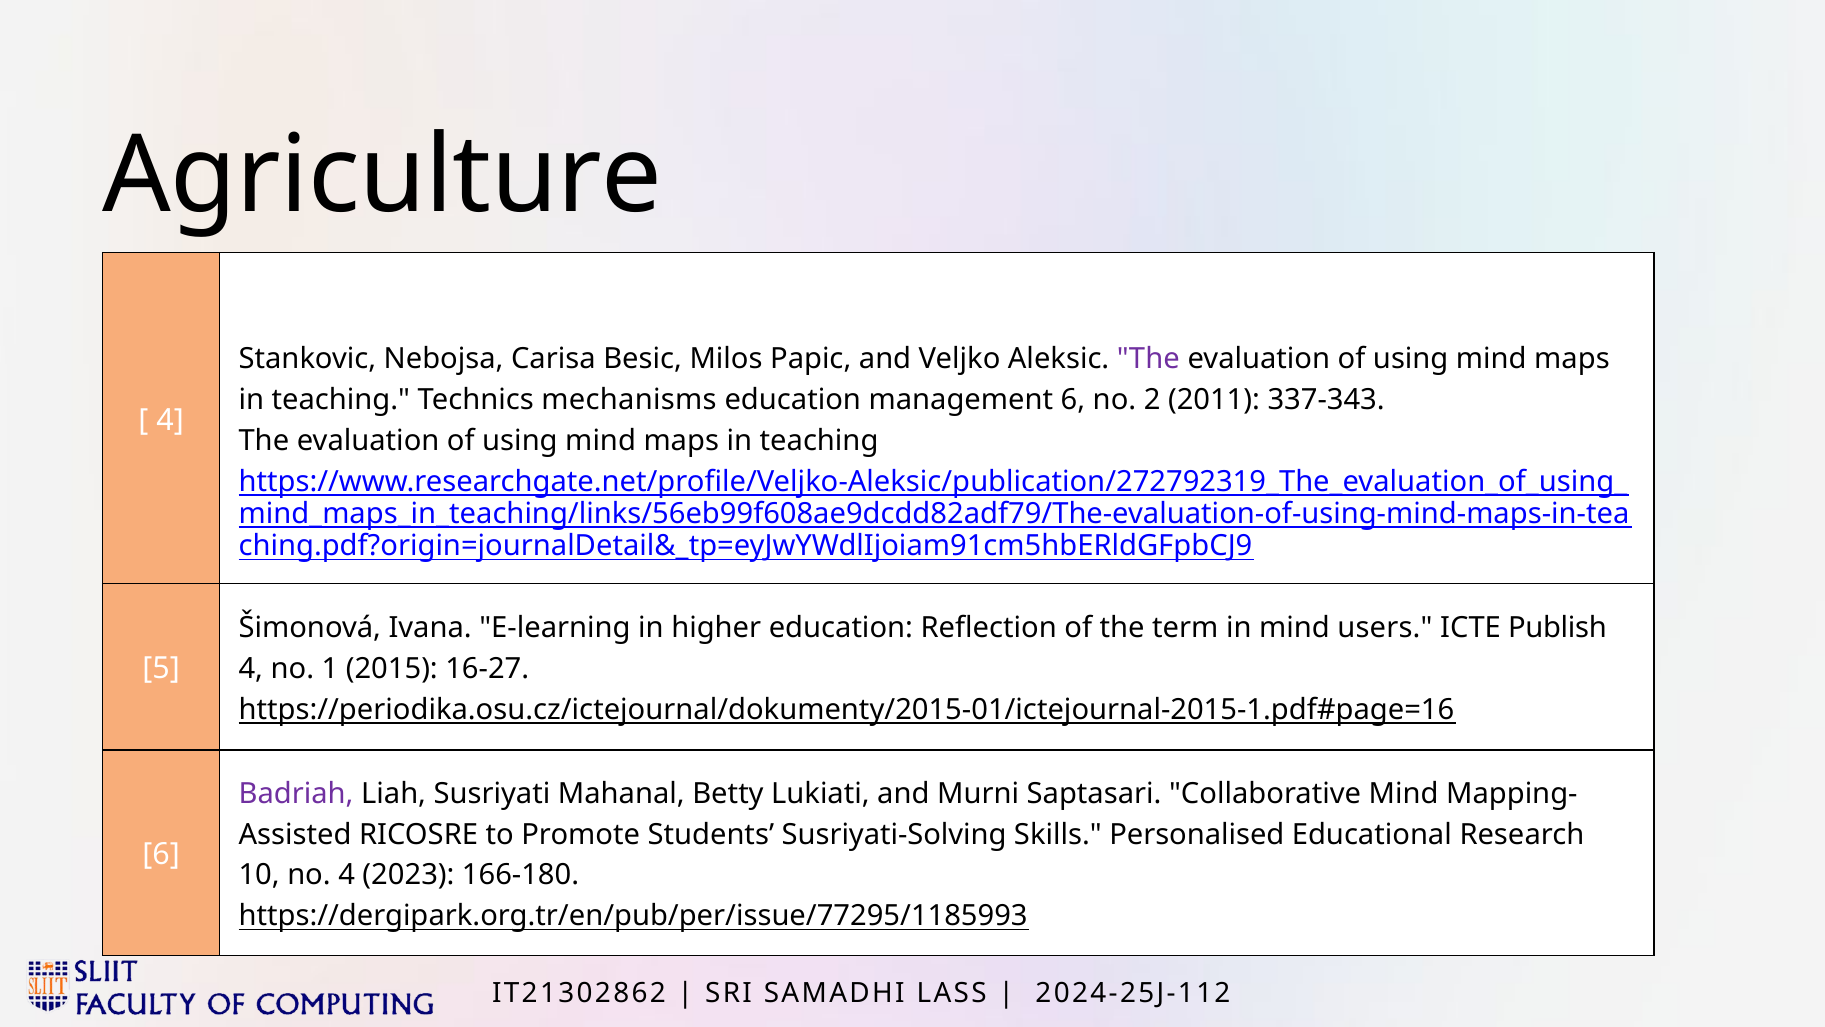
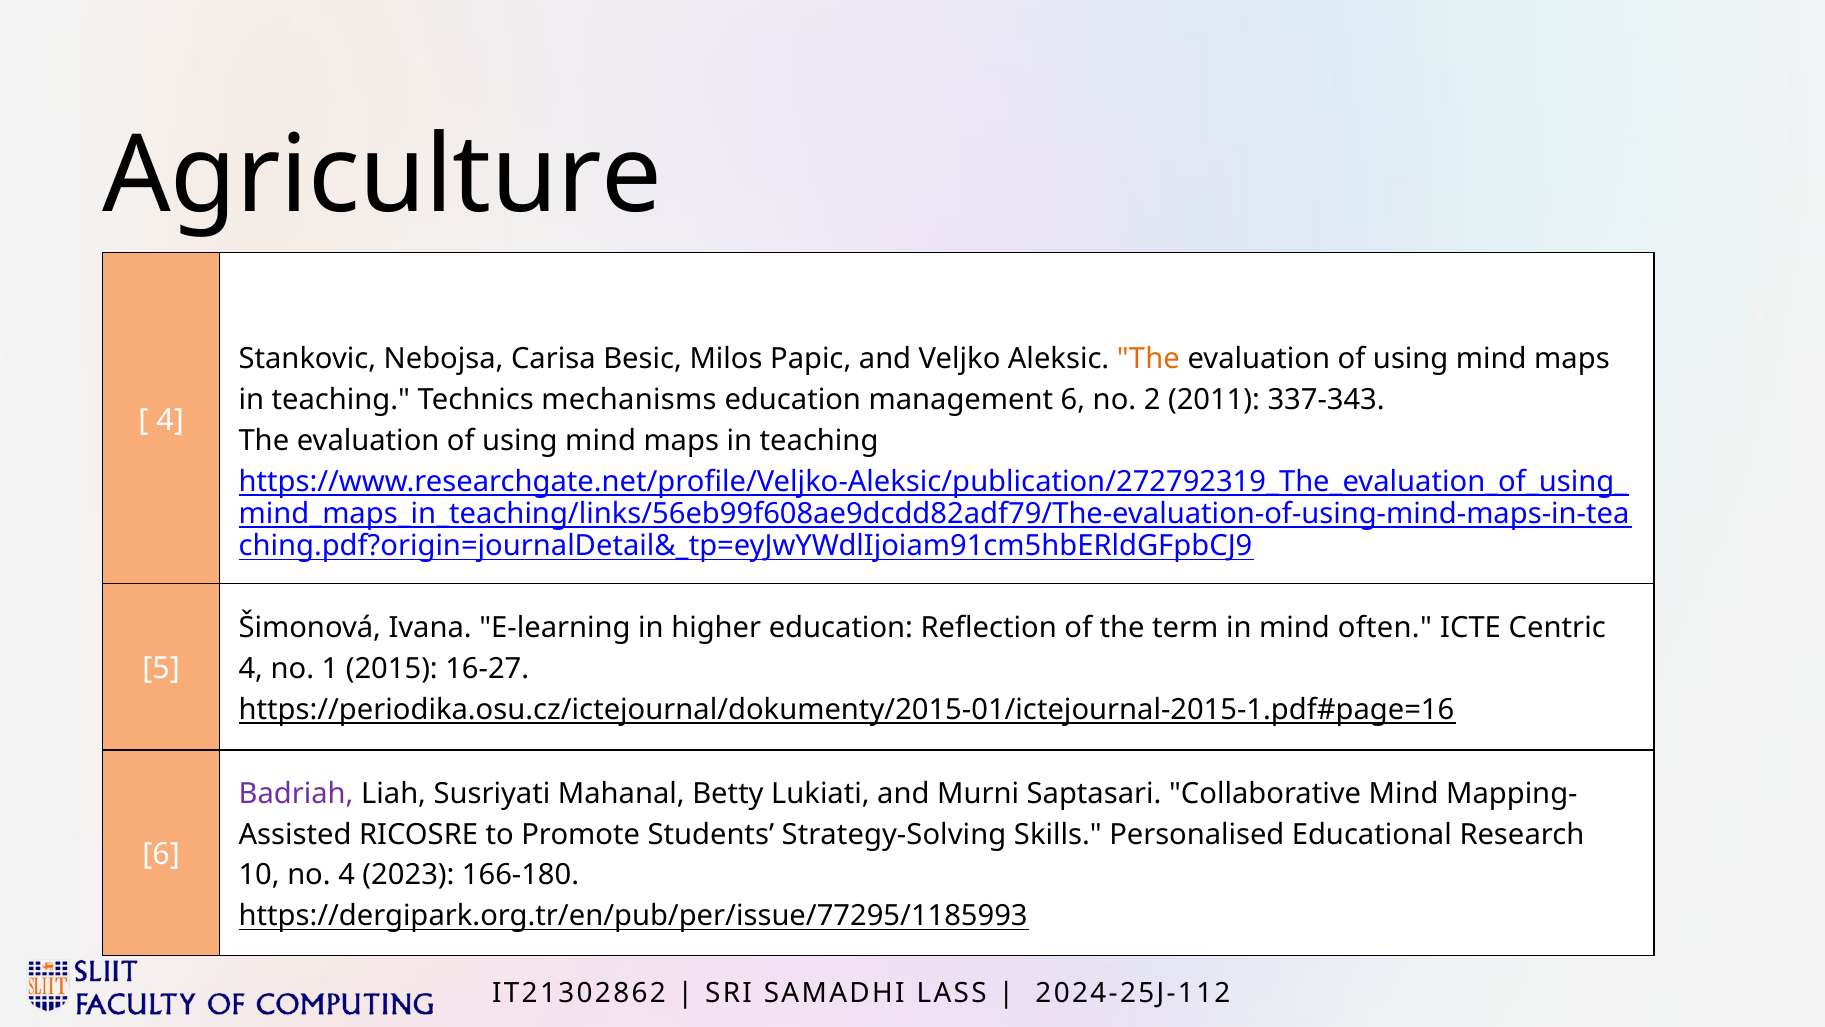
The at (1148, 359) colour: purple -> orange
users: users -> often
Publish: Publish -> Centric
Susriyati-Solving: Susriyati-Solving -> Strategy-Solving
